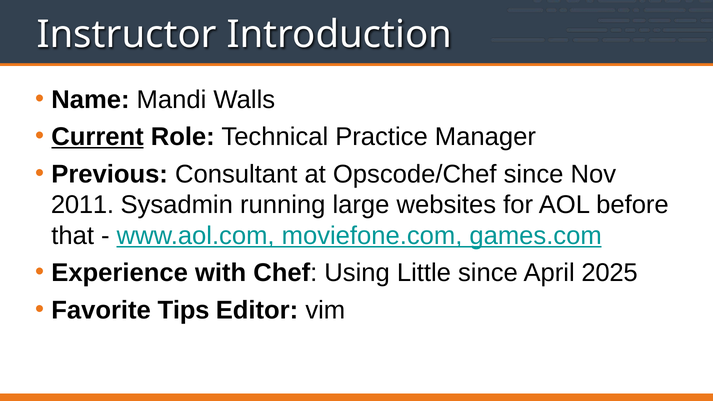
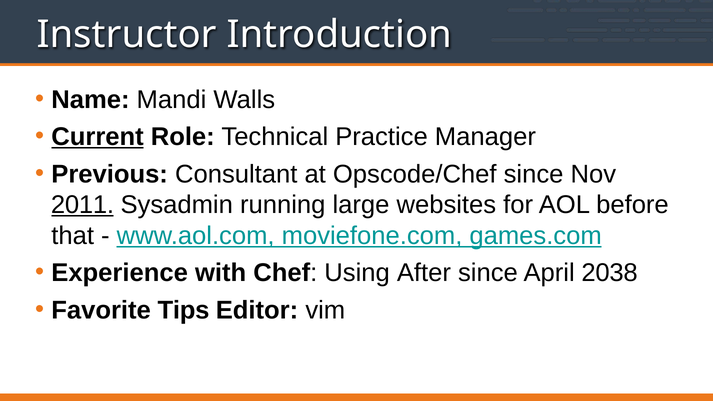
2011 underline: none -> present
Little: Little -> After
2025: 2025 -> 2038
